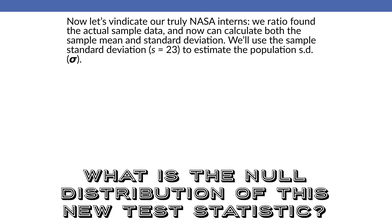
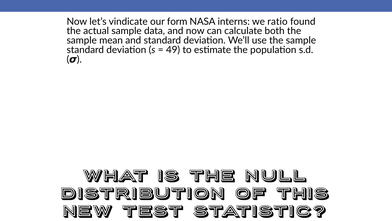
truly: truly -> form
23: 23 -> 49
